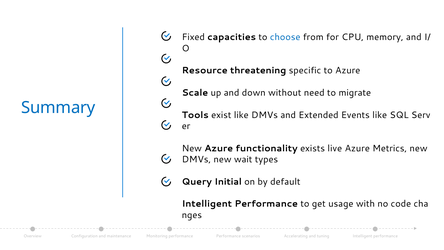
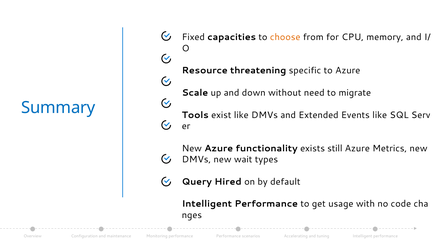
choose colour: blue -> orange
live: live -> still
Initial: Initial -> Hired
